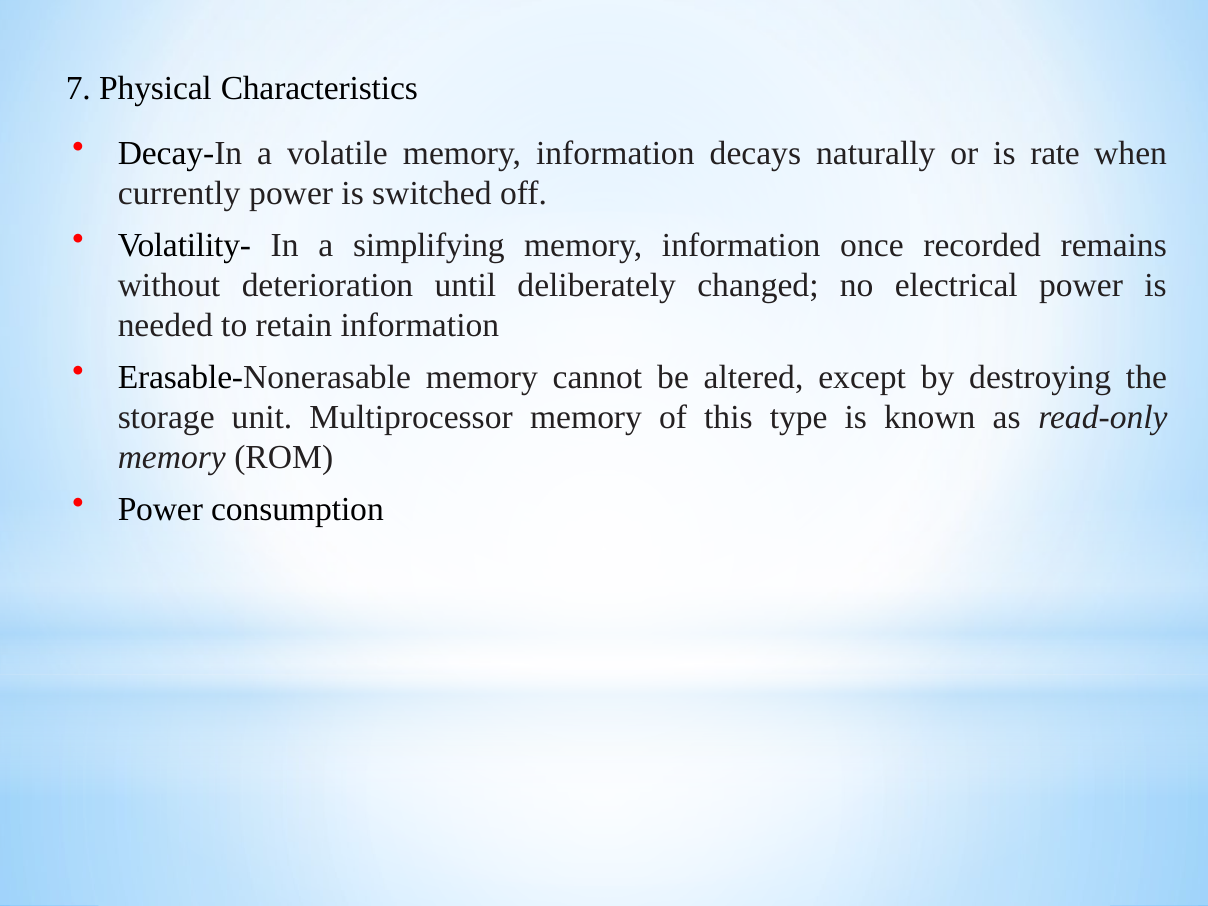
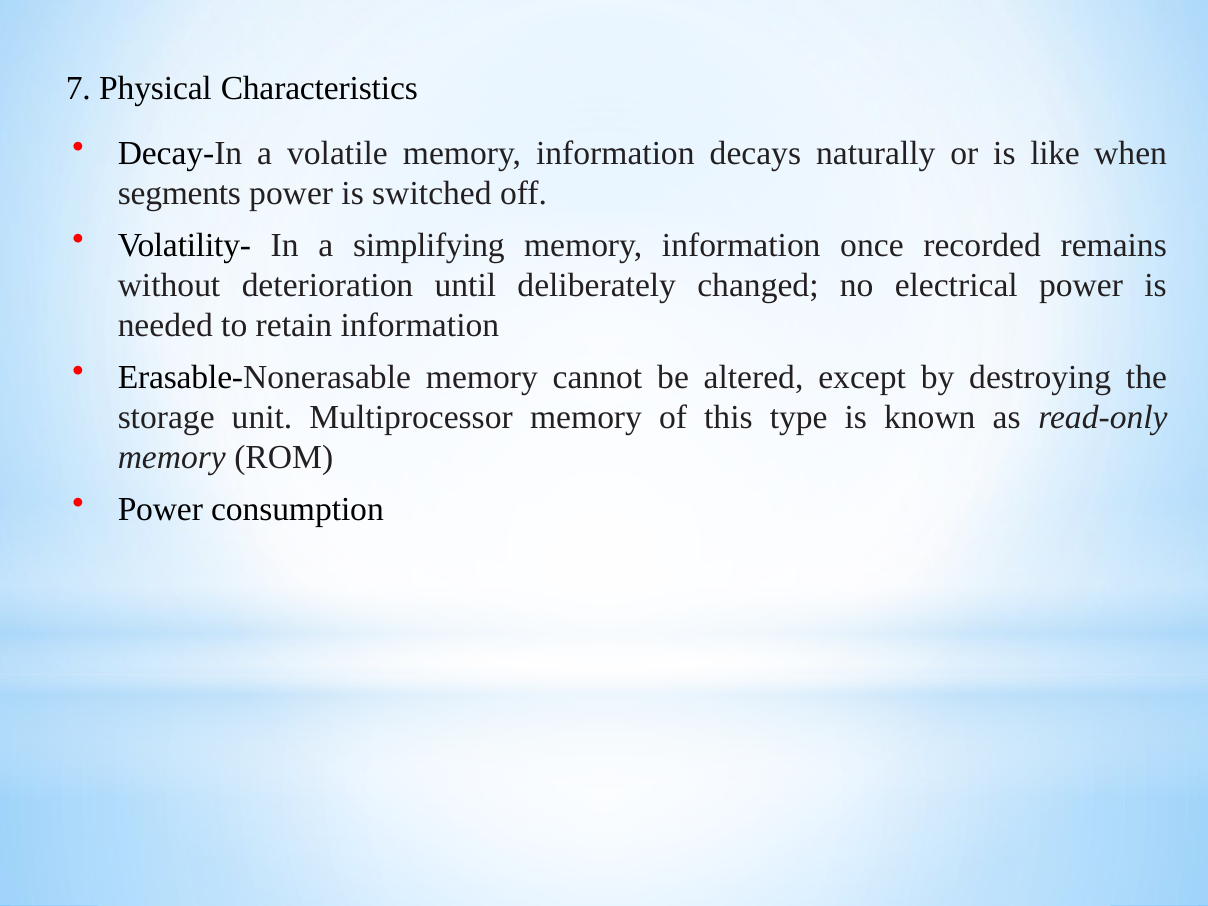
rate: rate -> like
currently: currently -> segments
